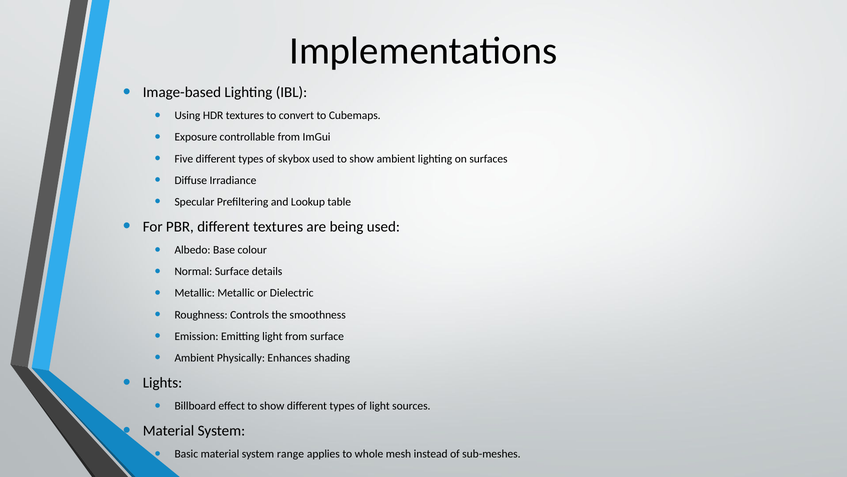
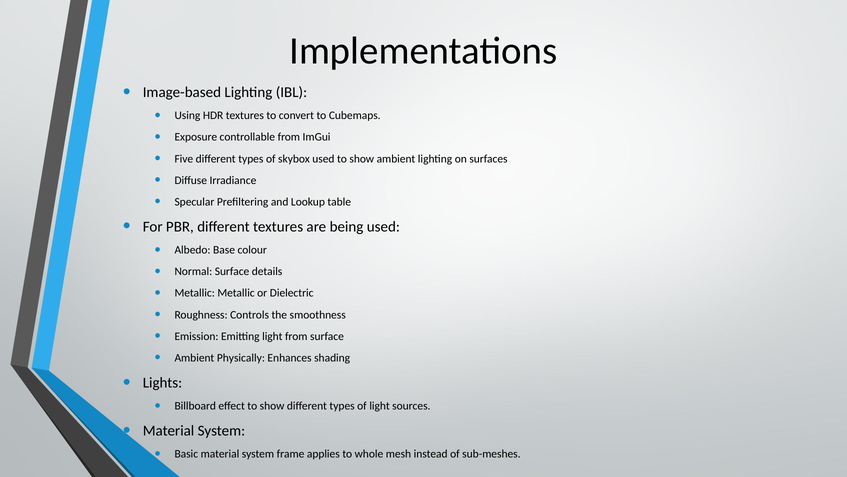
range: range -> frame
